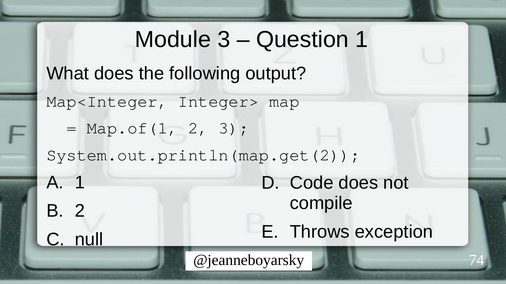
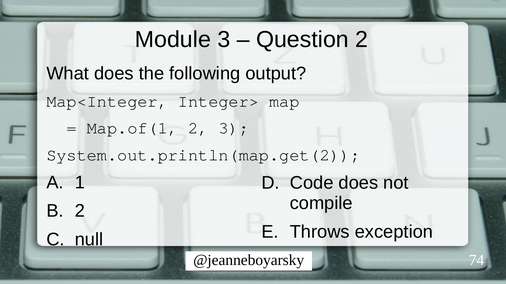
Question 1: 1 -> 2
